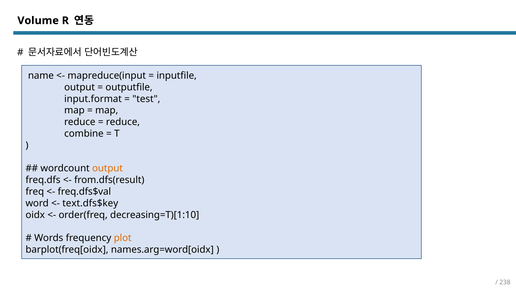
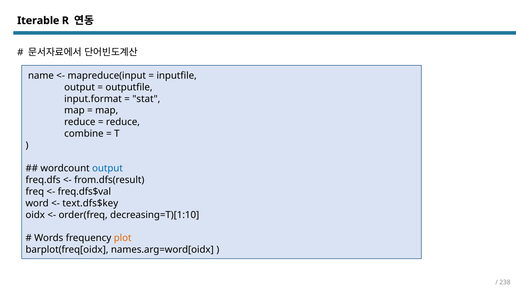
Volume: Volume -> Iterable
test: test -> stat
output at (107, 169) colour: orange -> blue
